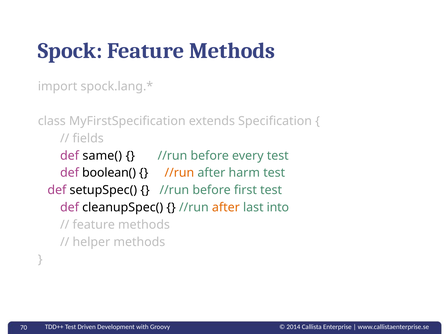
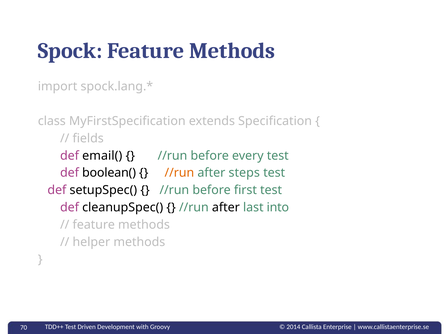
same(: same( -> email(
harm: harm -> steps
after at (226, 208) colour: orange -> black
